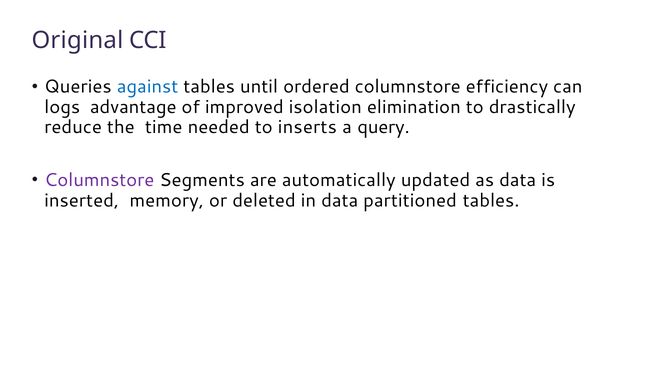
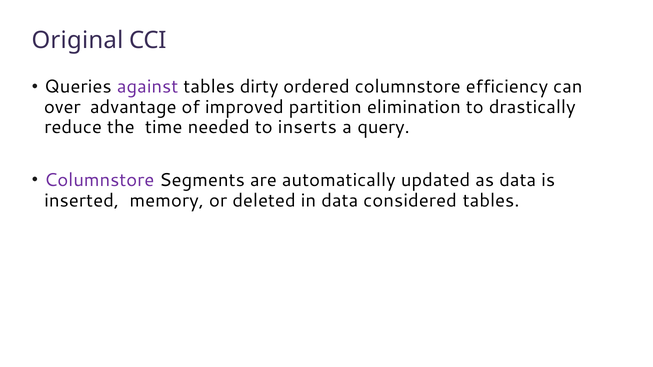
against colour: blue -> purple
until: until -> dirty
logs: logs -> over
isolation: isolation -> partition
partitioned: partitioned -> considered
